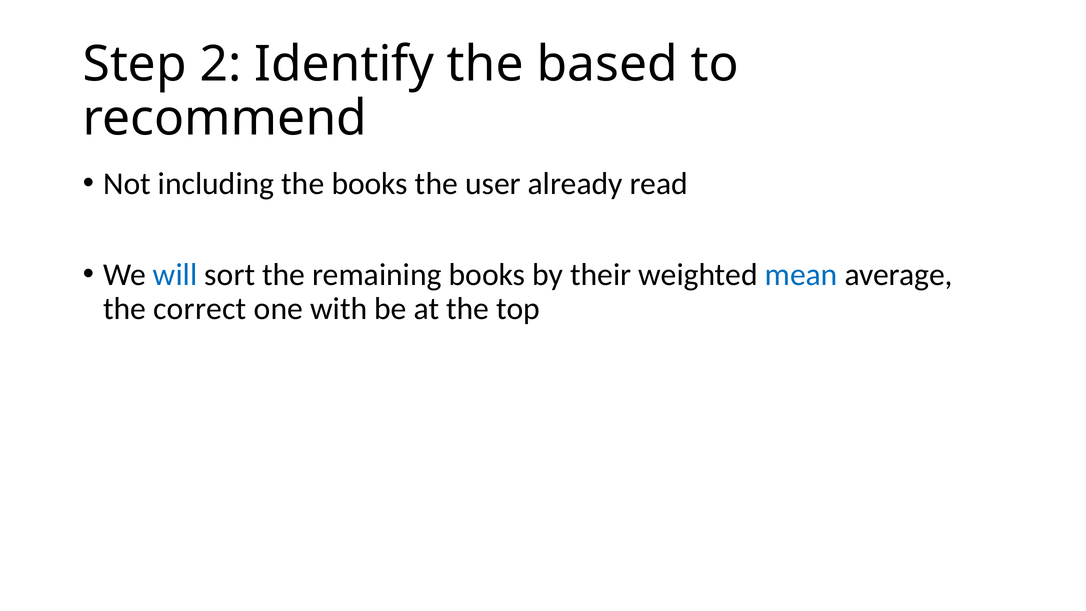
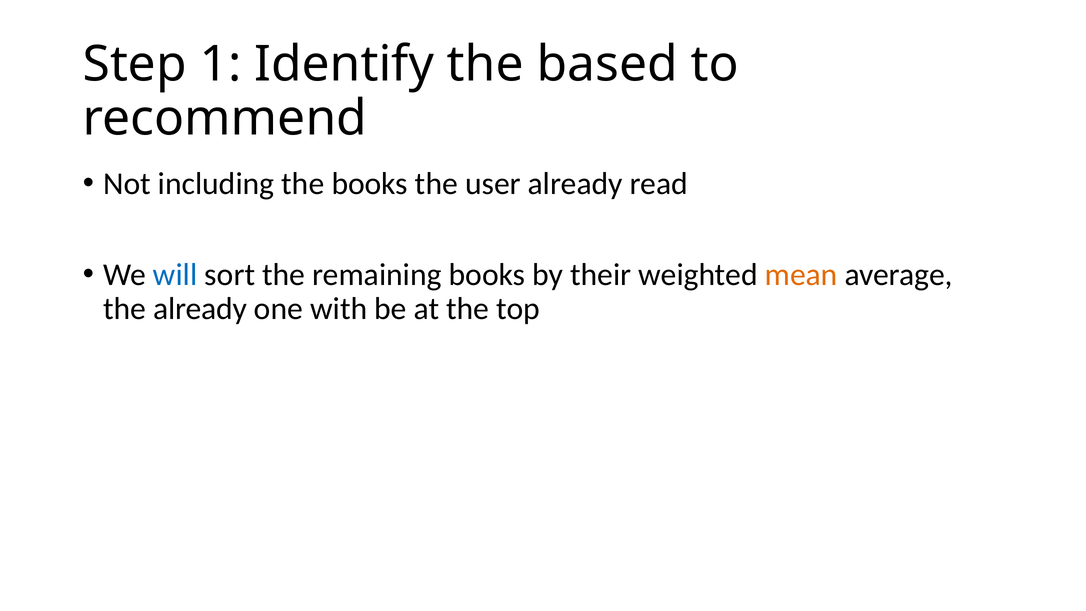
2: 2 -> 1
mean colour: blue -> orange
the correct: correct -> already
